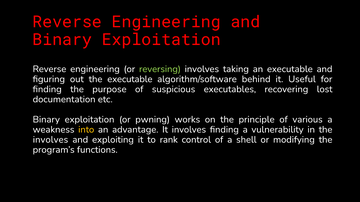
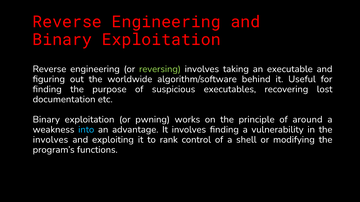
the executable: executable -> worldwide
various: various -> around
into colour: yellow -> light blue
